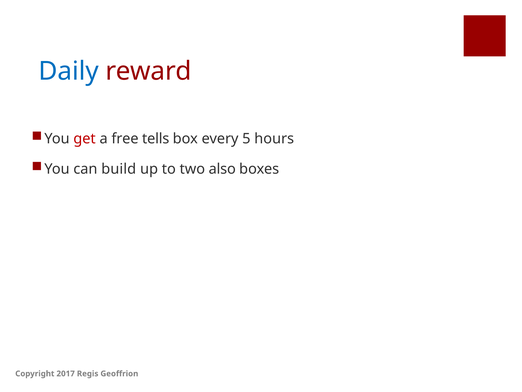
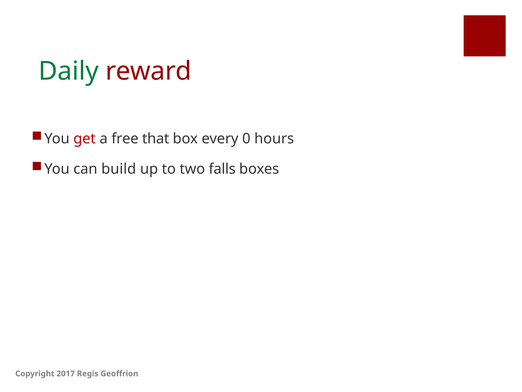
Daily colour: blue -> green
tells: tells -> that
5: 5 -> 0
also: also -> falls
